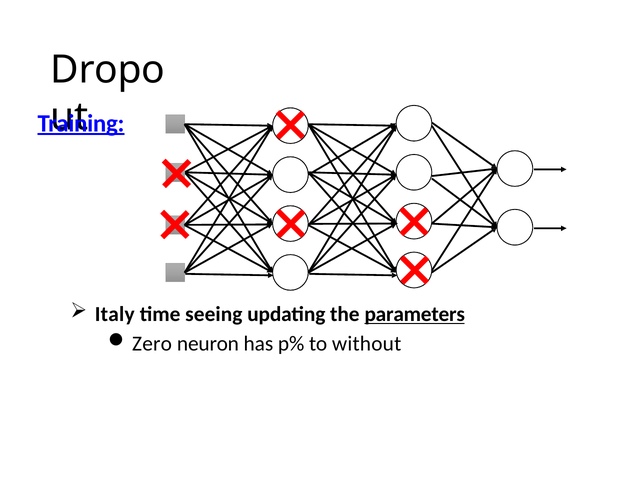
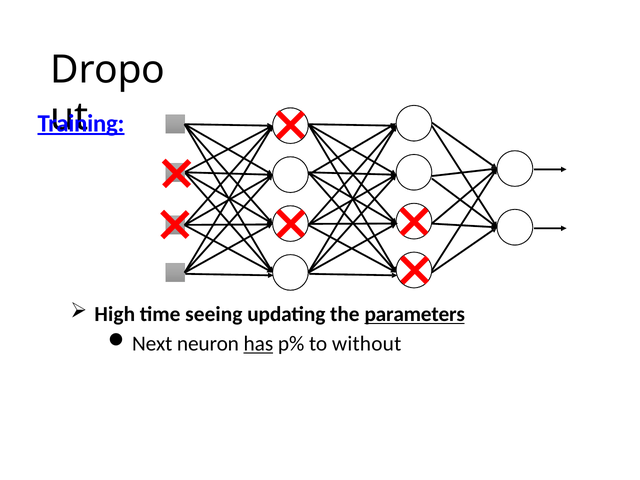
Italy: Italy -> High
Zero: Zero -> Next
has underline: none -> present
